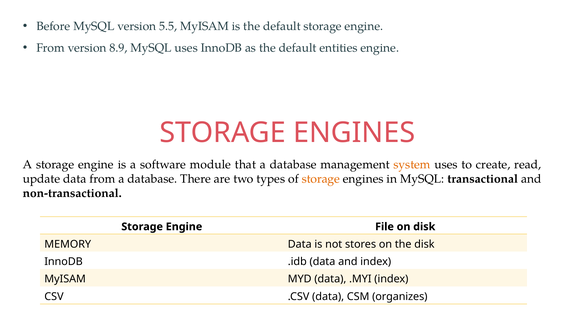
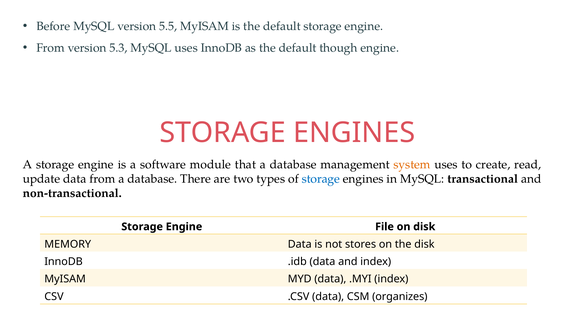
8.9: 8.9 -> 5.3
entities: entities -> though
storage at (321, 179) colour: orange -> blue
